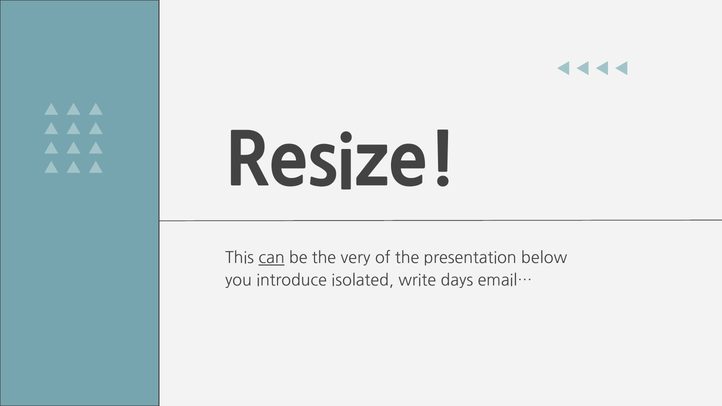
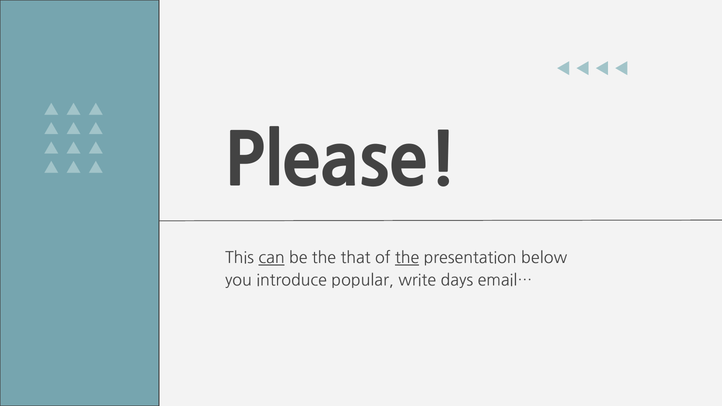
Resize: Resize -> Please
very: very -> that
the at (407, 258) underline: none -> present
isolated: isolated -> popular
